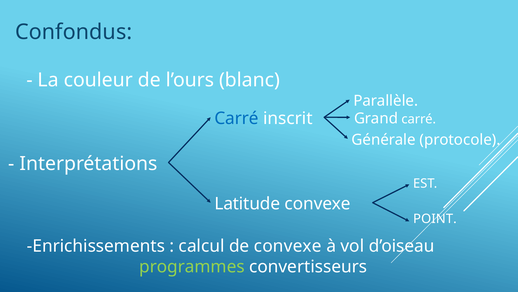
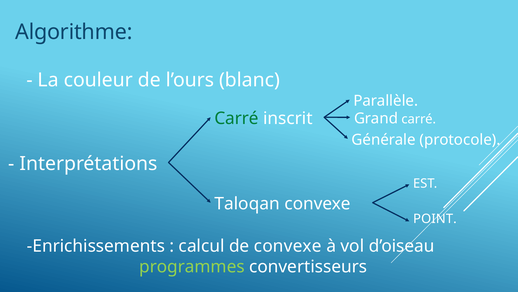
Confondus: Confondus -> Algorithme
Carré at (237, 118) colour: blue -> green
Latitude: Latitude -> Taloqan
